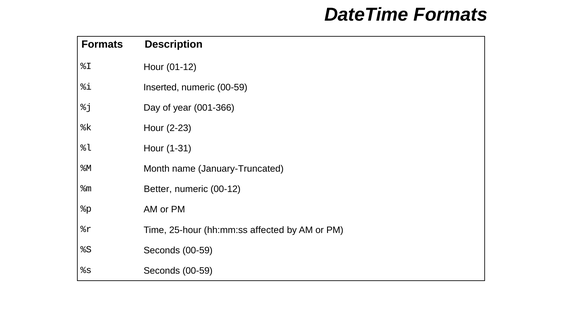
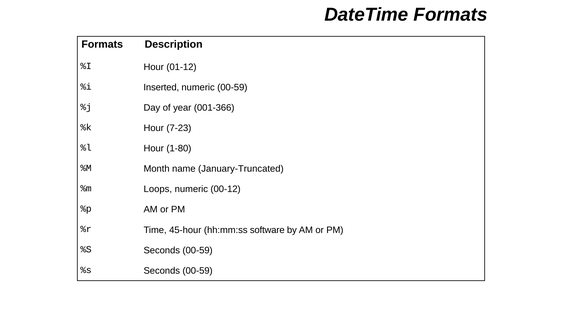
2-23: 2-23 -> 7-23
1-31: 1-31 -> 1-80
Better: Better -> Loops
25-hour: 25-hour -> 45-hour
affected: affected -> software
